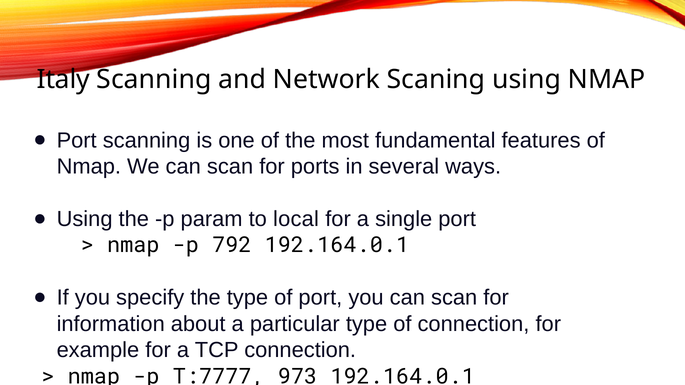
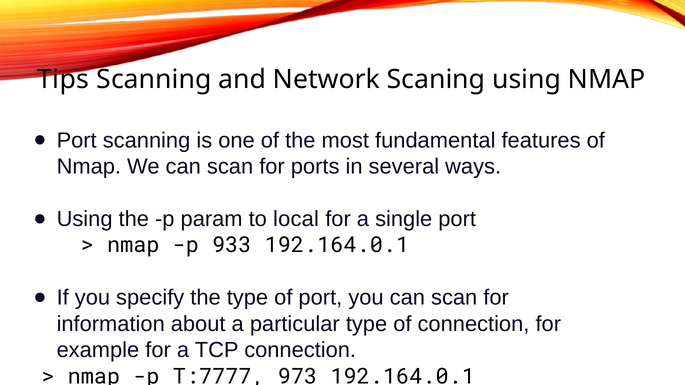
Italy: Italy -> Tips
792: 792 -> 933
